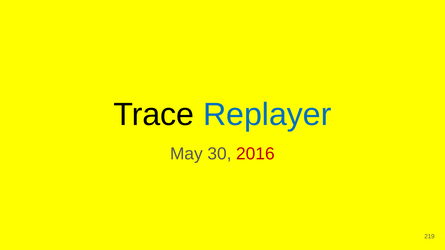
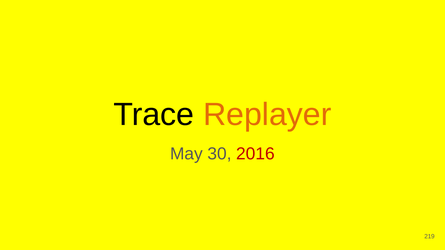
Replayer colour: blue -> orange
